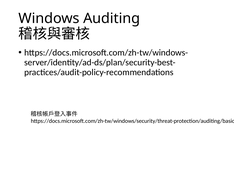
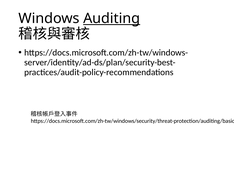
Auditing underline: none -> present
